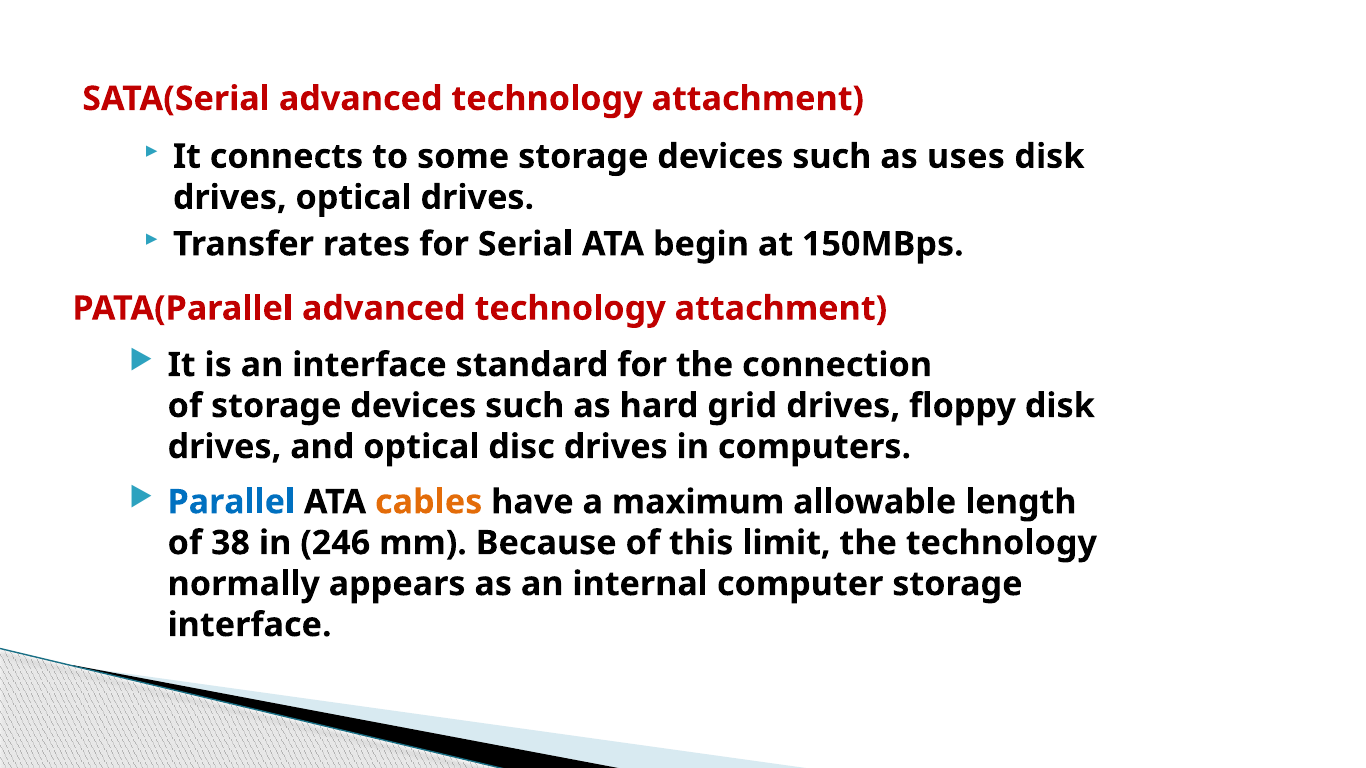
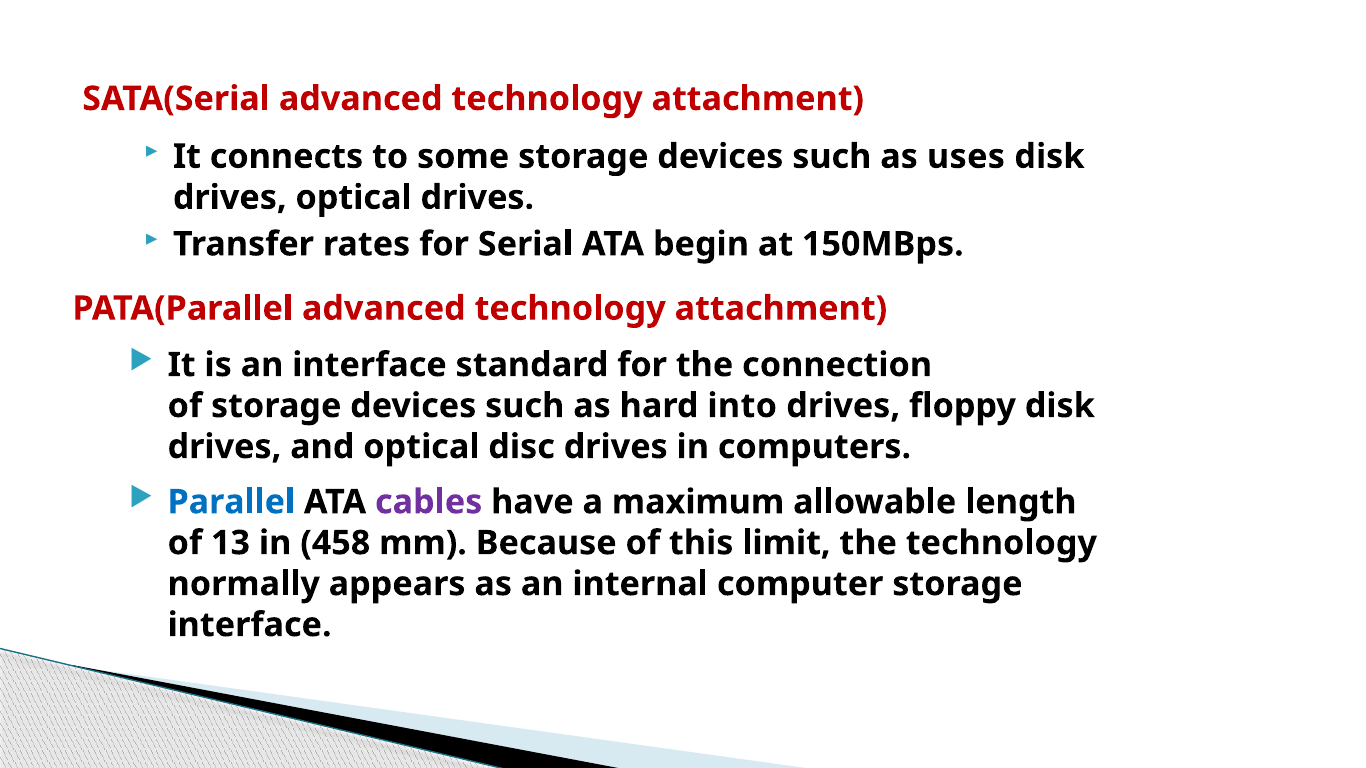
grid: grid -> into
cables colour: orange -> purple
38: 38 -> 13
246: 246 -> 458
